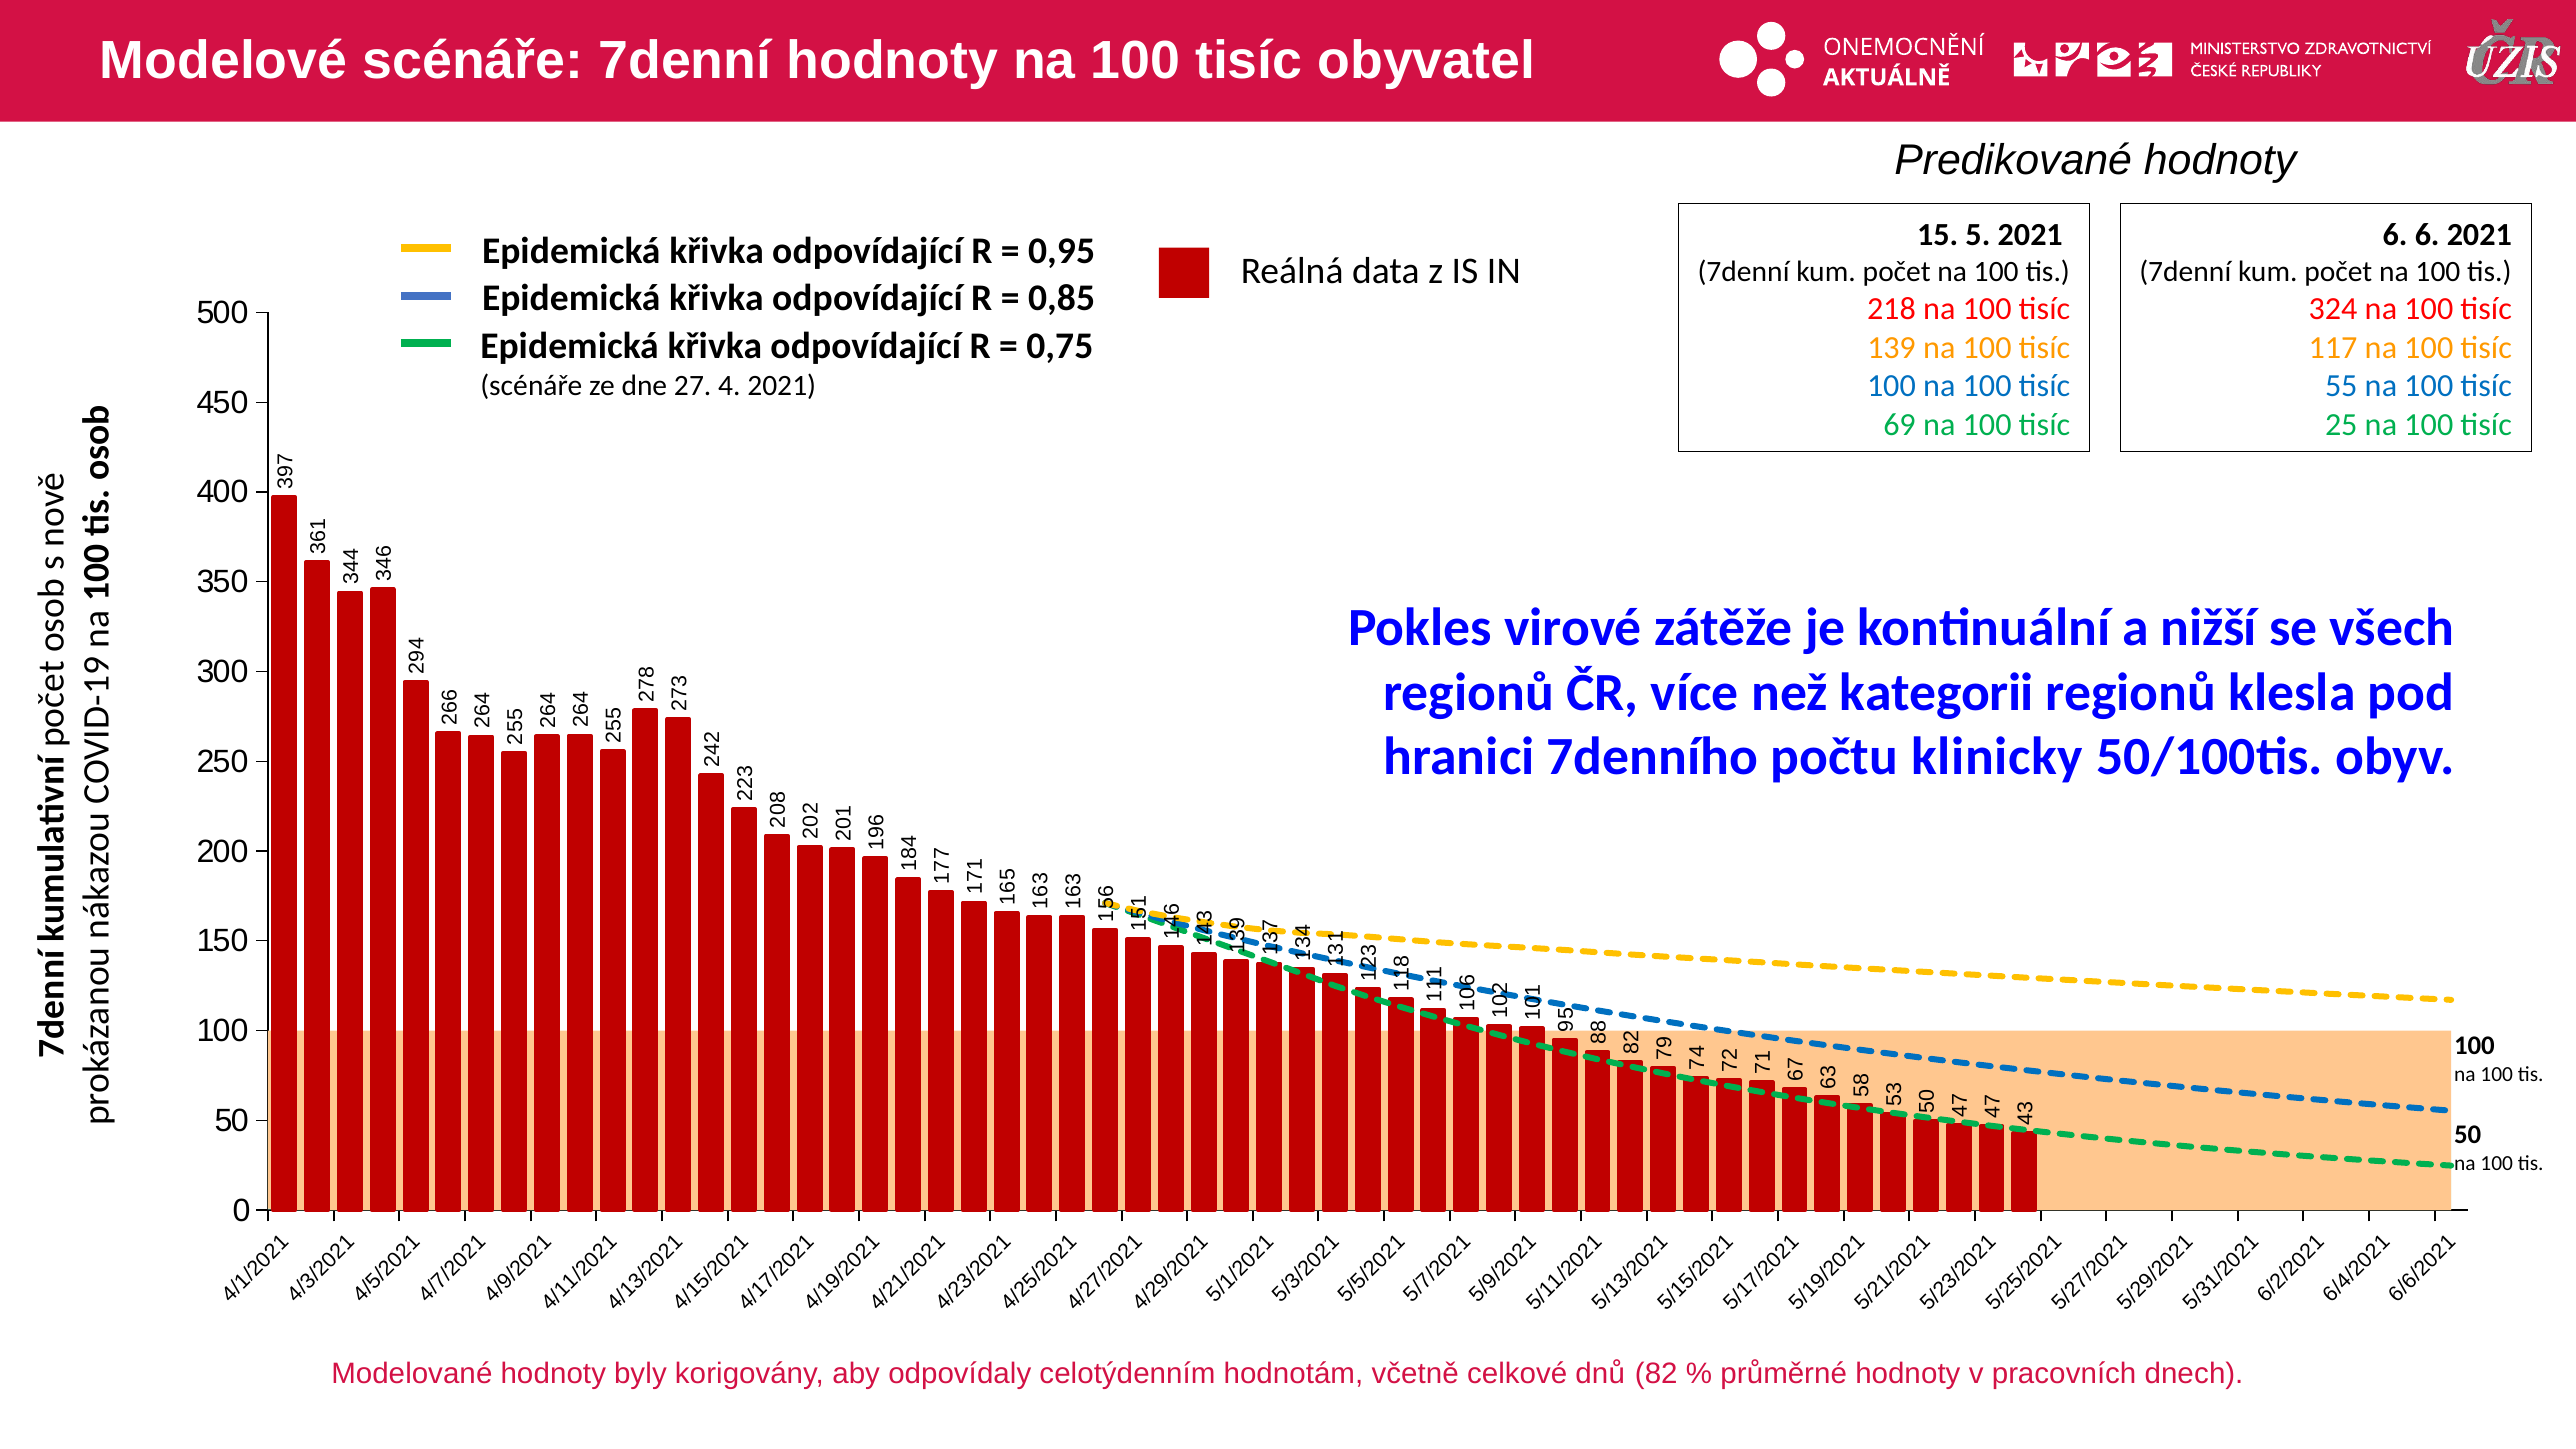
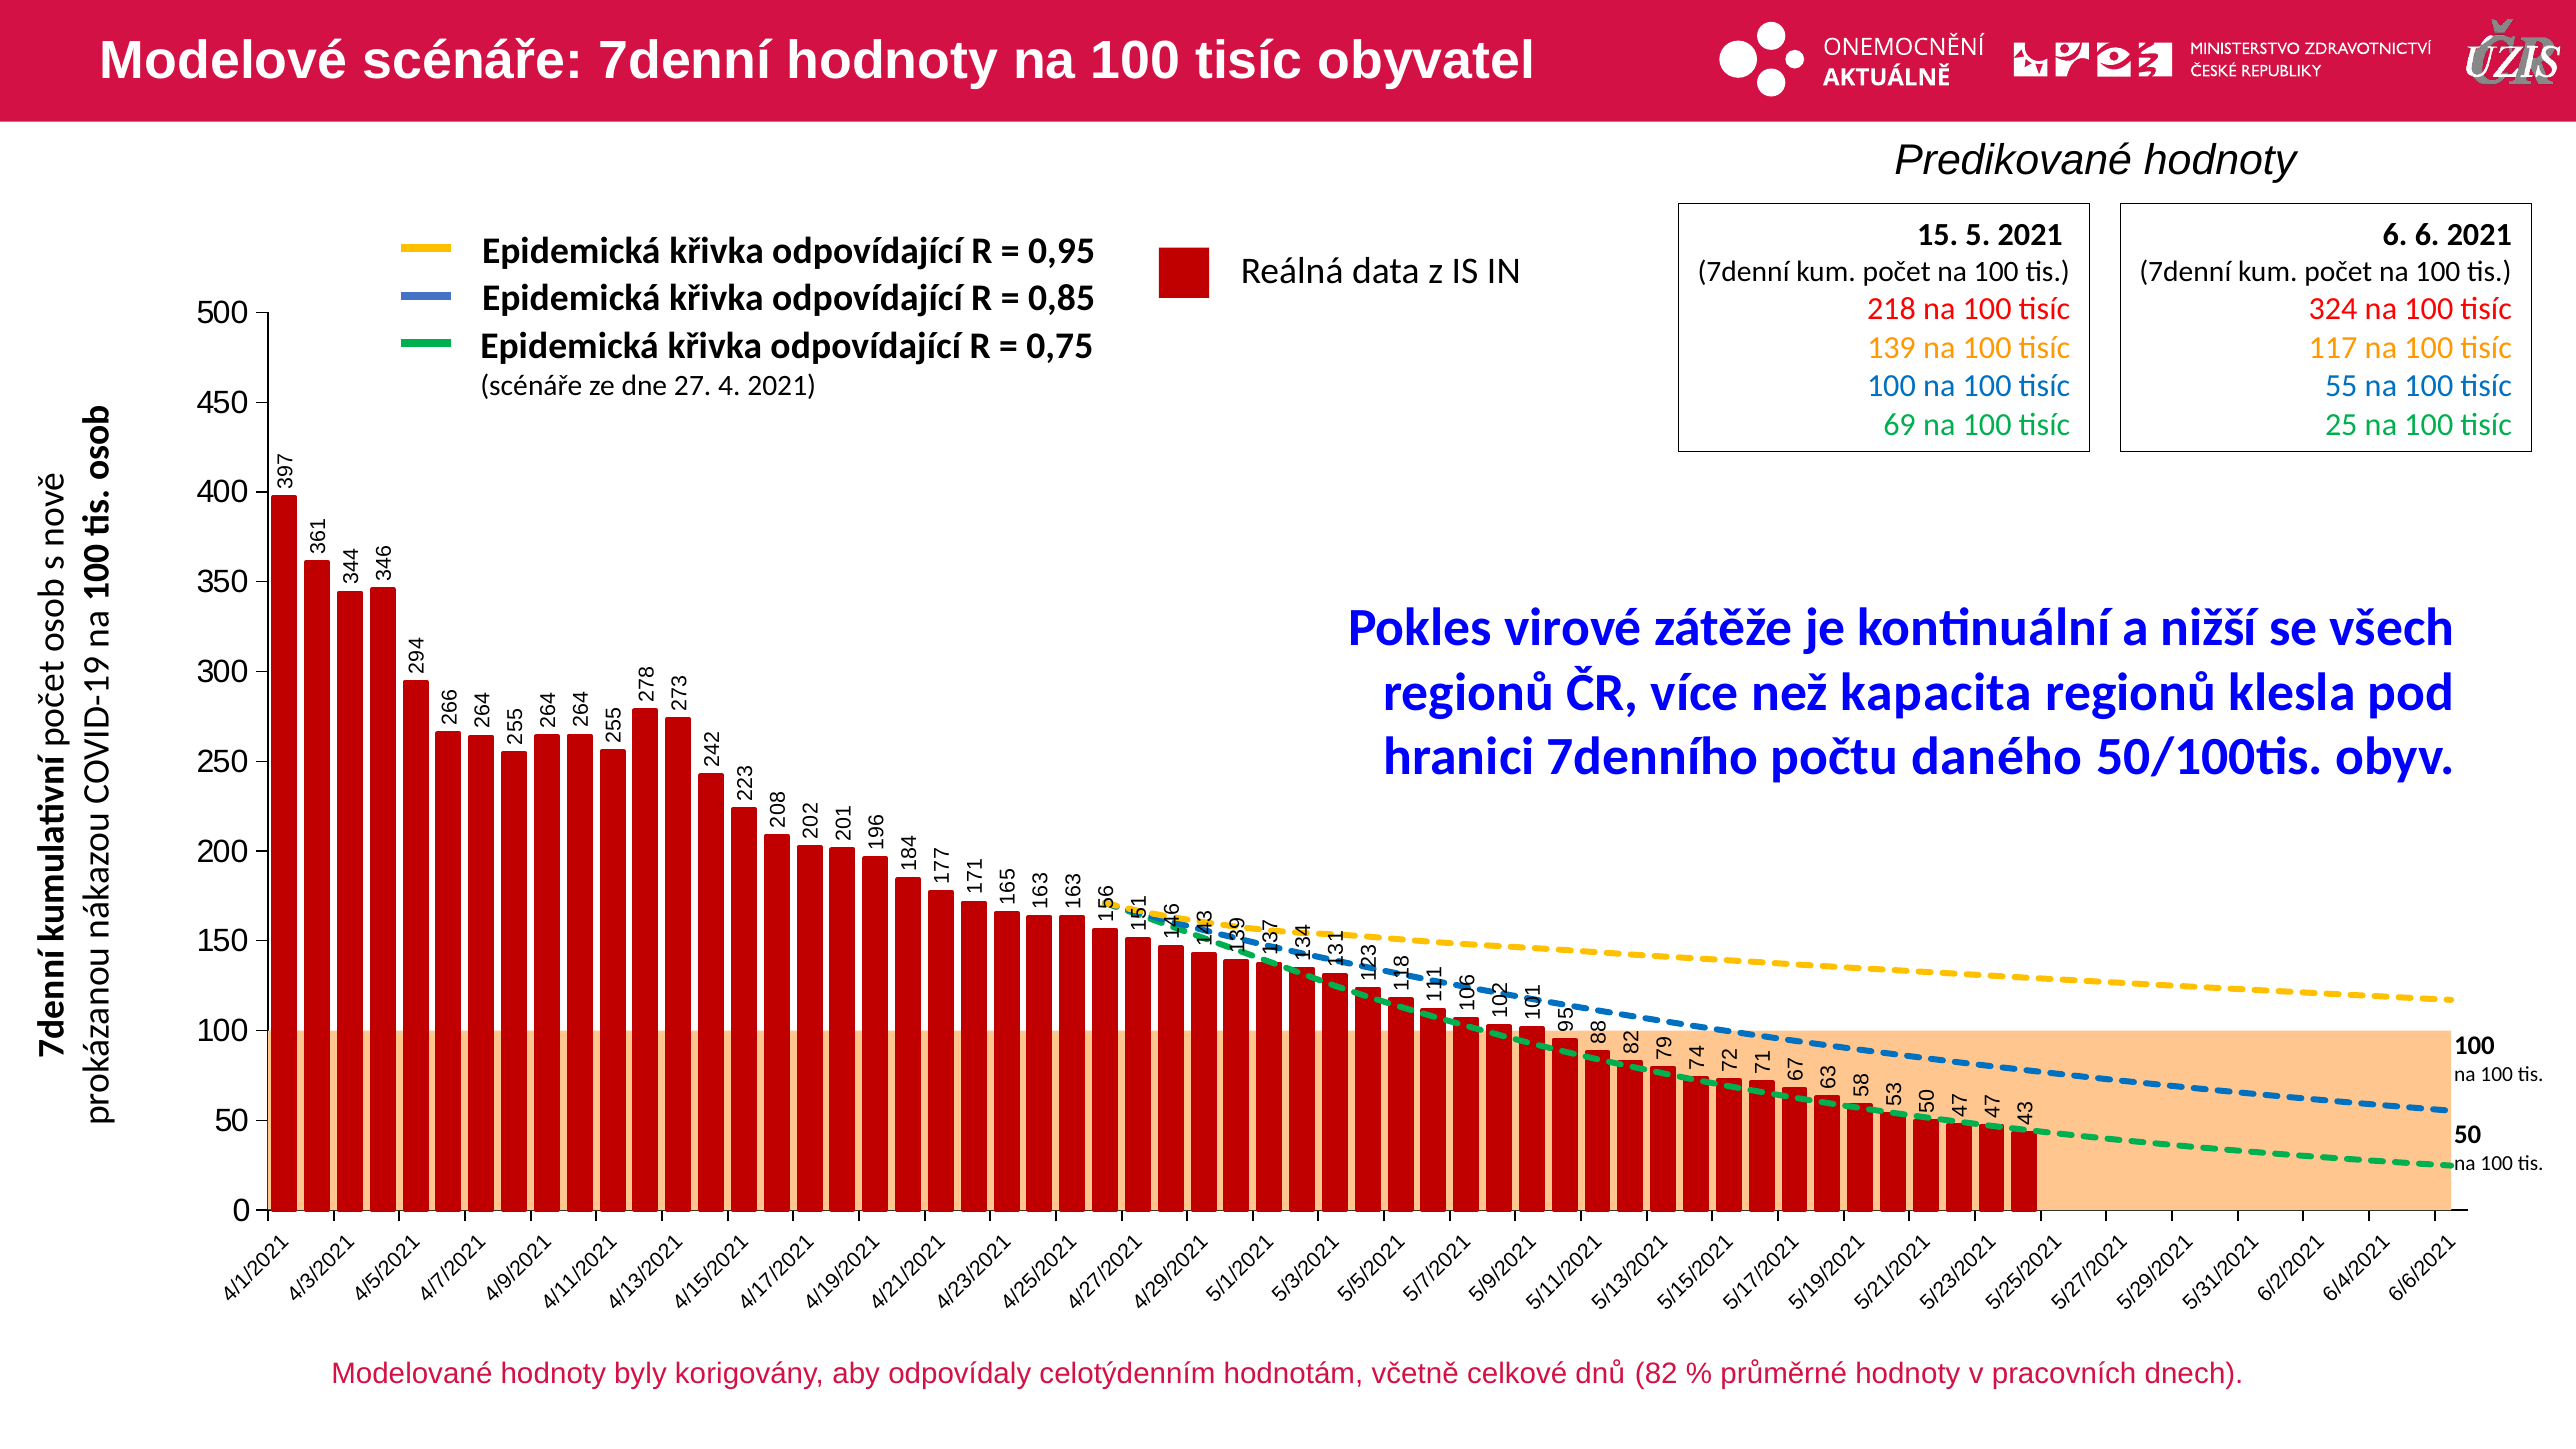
kategorii: kategorii -> kapacita
klinicky: klinicky -> daného
